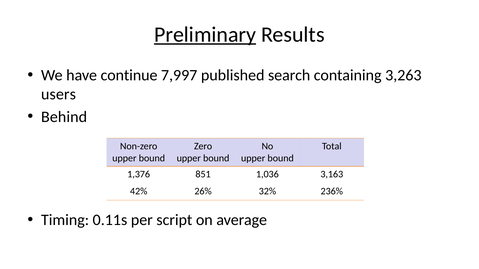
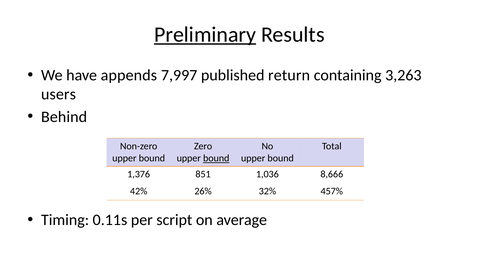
continue: continue -> appends
search: search -> return
bound at (216, 159) underline: none -> present
3,163: 3,163 -> 8,666
236%: 236% -> 457%
